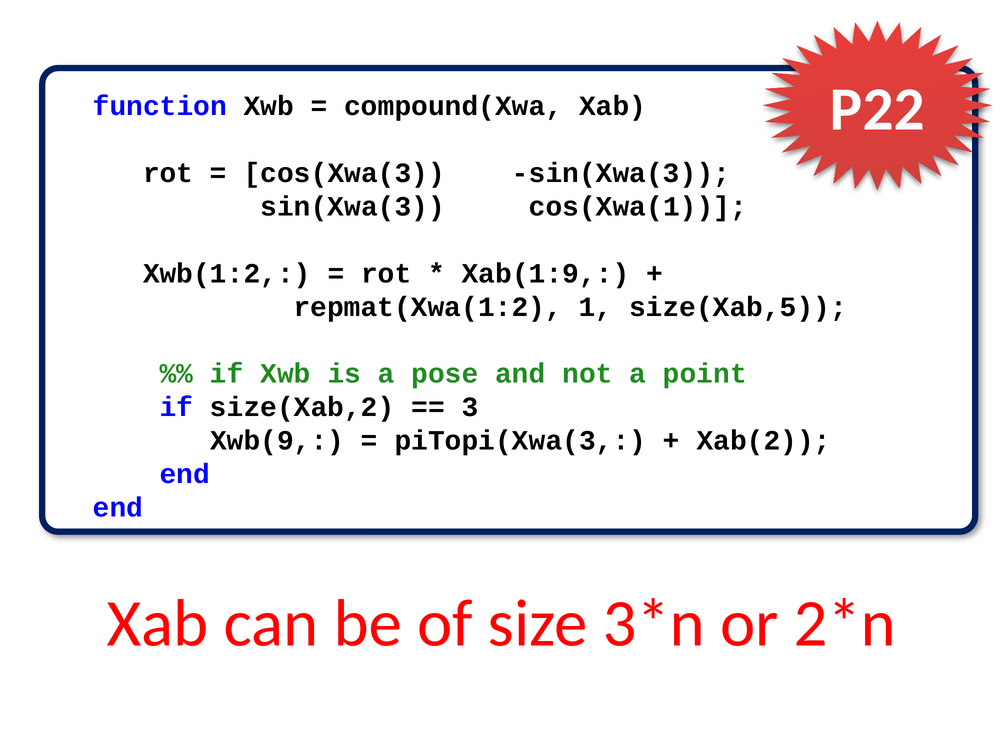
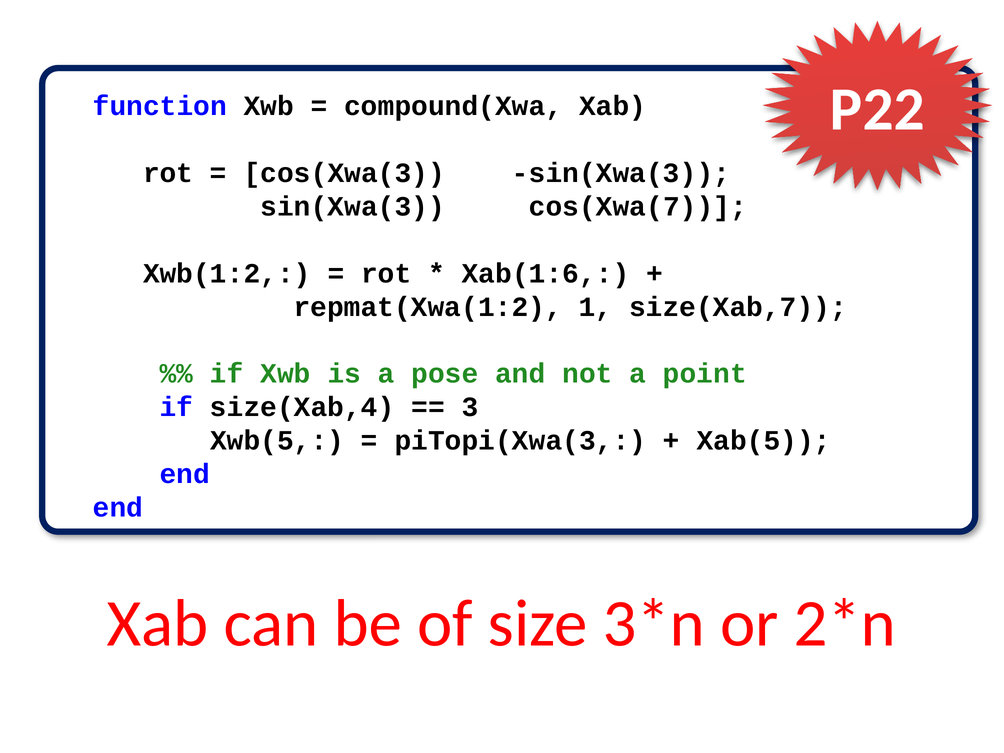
cos(Xwa(1: cos(Xwa(1 -> cos(Xwa(7
Xab(1:9: Xab(1:9 -> Xab(1:6
size(Xab,5: size(Xab,5 -> size(Xab,7
size(Xab,2: size(Xab,2 -> size(Xab,4
Xwb(9: Xwb(9 -> Xwb(5
Xab(2: Xab(2 -> Xab(5
